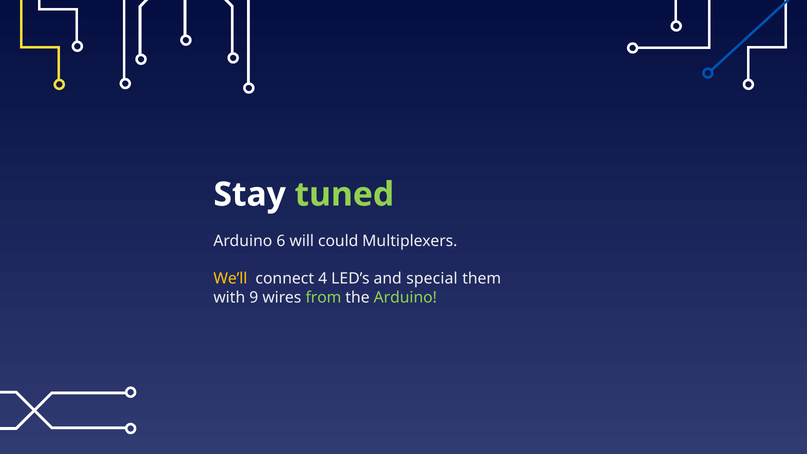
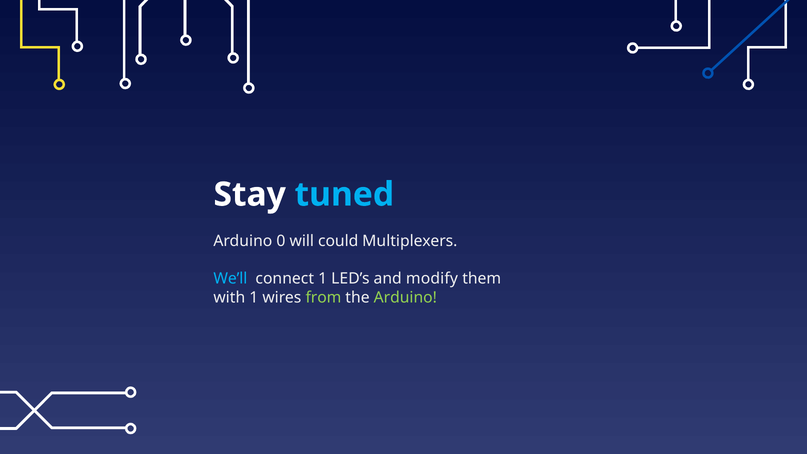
tuned colour: light green -> light blue
6: 6 -> 0
We’ll colour: yellow -> light blue
connect 4: 4 -> 1
special: special -> modify
with 9: 9 -> 1
